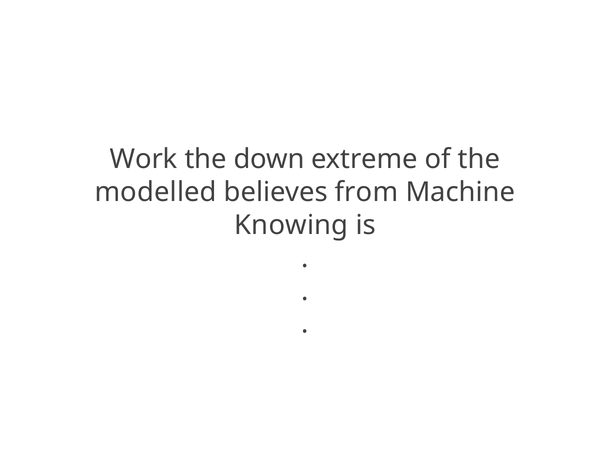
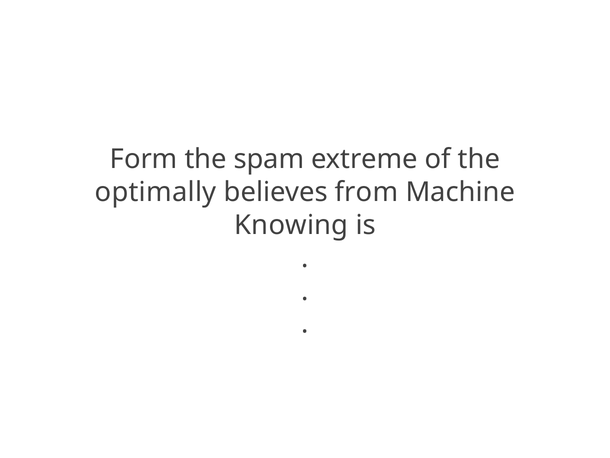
Work: Work -> Form
down: down -> spam
modelled: modelled -> optimally
